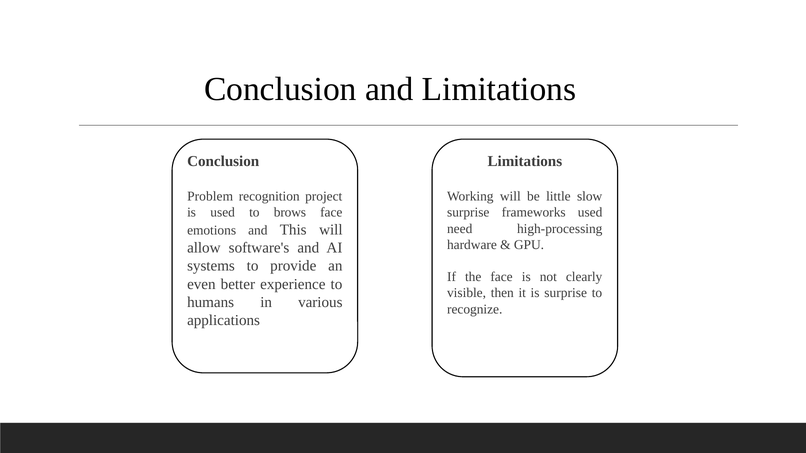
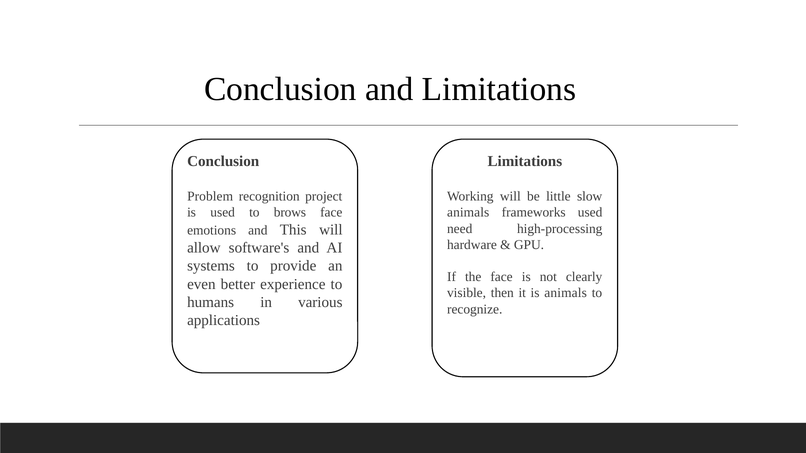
surprise at (468, 213): surprise -> animals
is surprise: surprise -> animals
